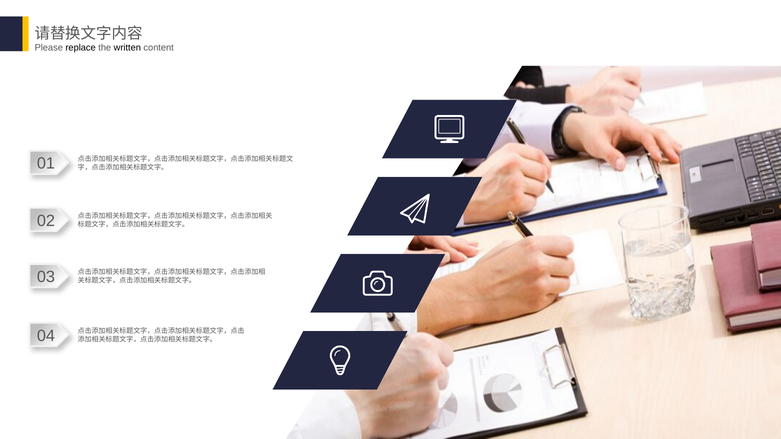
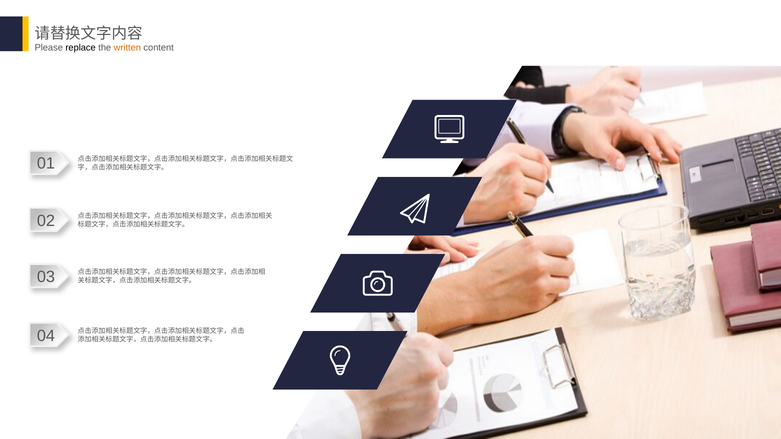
written colour: black -> orange
